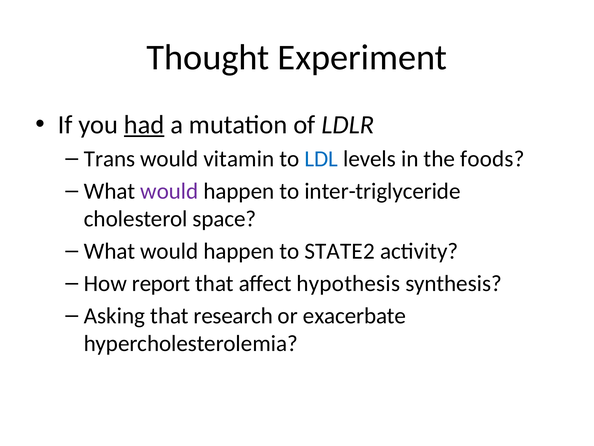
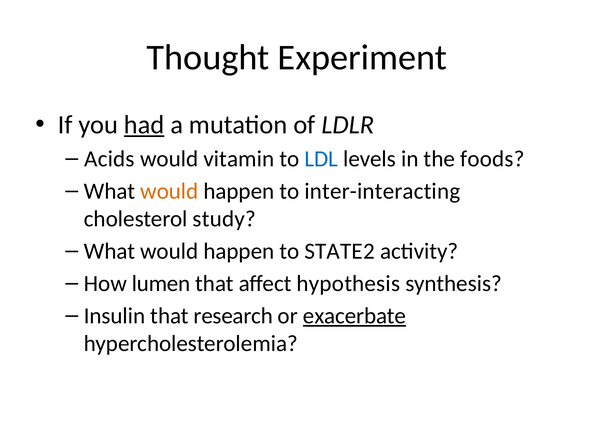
Trans: Trans -> Acids
would at (169, 191) colour: purple -> orange
inter-triglyceride: inter-triglyceride -> inter-interacting
space: space -> study
report: report -> lumen
Asking: Asking -> Insulin
exacerbate underline: none -> present
